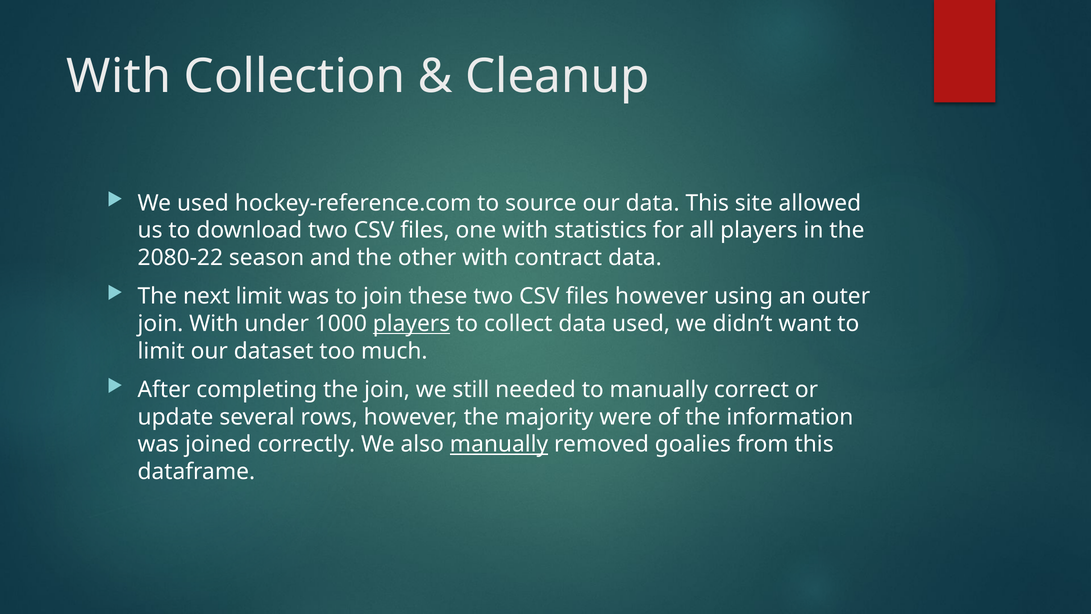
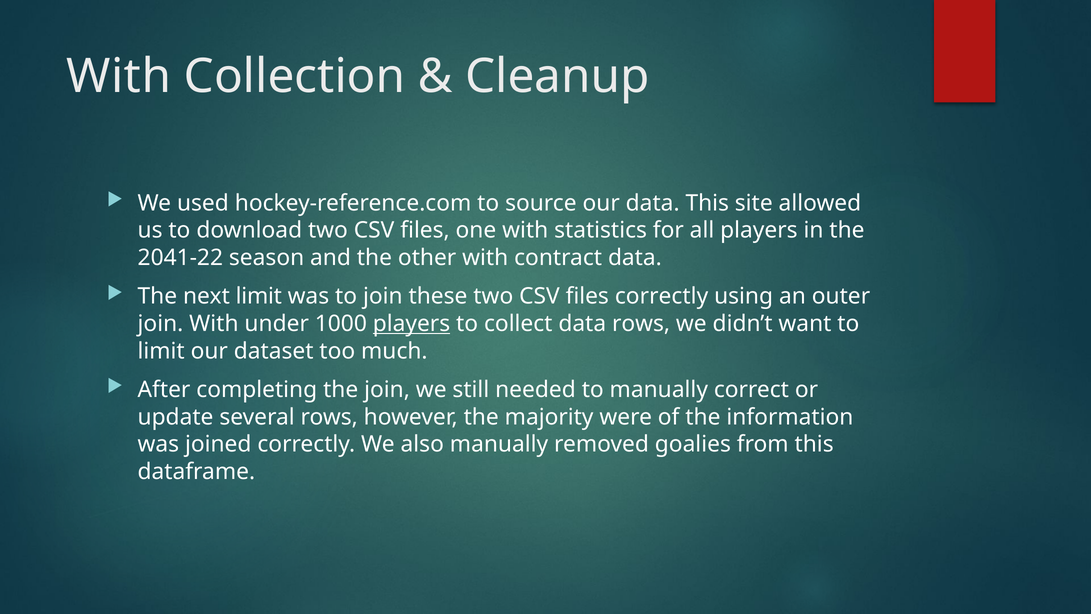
2080-22: 2080-22 -> 2041-22
files however: however -> correctly
data used: used -> rows
manually at (499, 444) underline: present -> none
